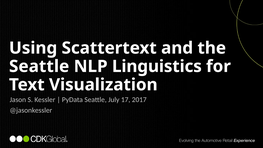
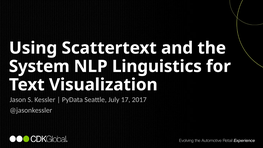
Seattle at (39, 66): Seattle -> System
